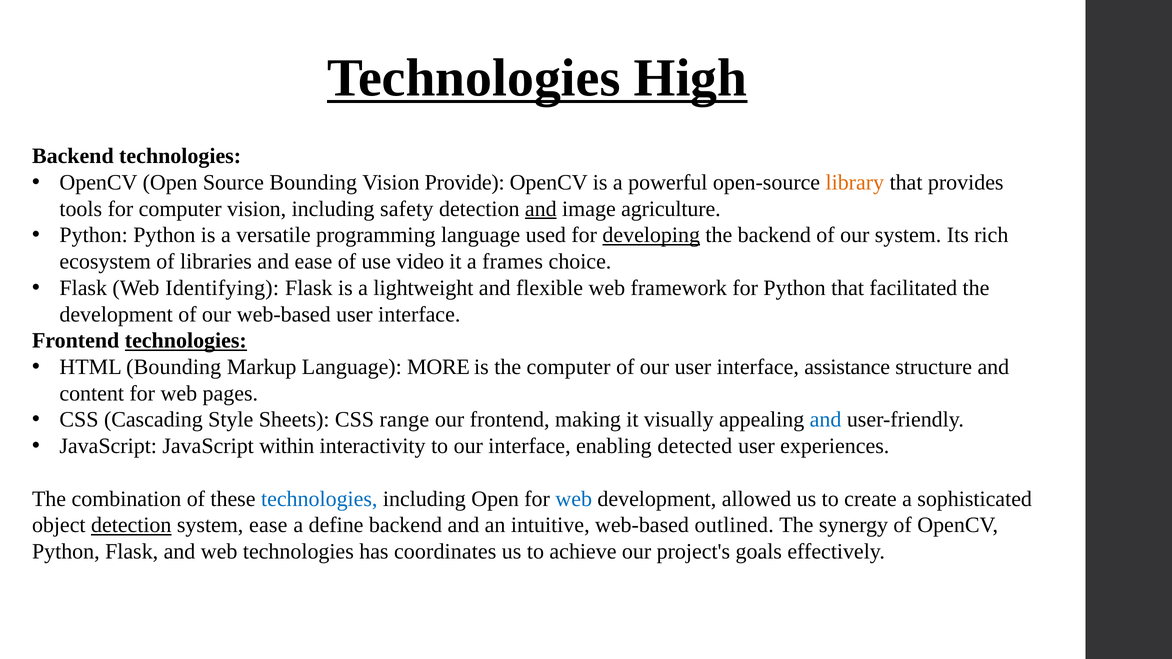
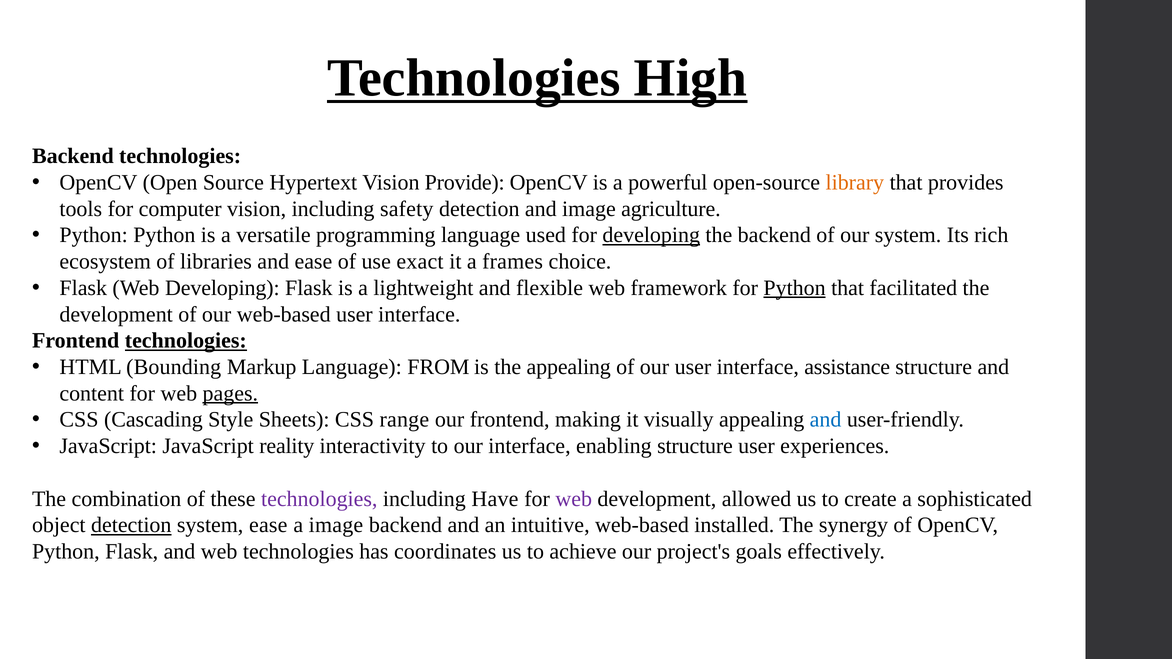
Source Bounding: Bounding -> Hypertext
and at (541, 209) underline: present -> none
video: video -> exact
Web Identifying: Identifying -> Developing
Python at (795, 288) underline: none -> present
MORE: MORE -> FROM
the computer: computer -> appealing
pages underline: none -> present
within: within -> reality
enabling detected: detected -> structure
technologies at (319, 499) colour: blue -> purple
including Open: Open -> Have
web at (574, 499) colour: blue -> purple
a define: define -> image
outlined: outlined -> installed
